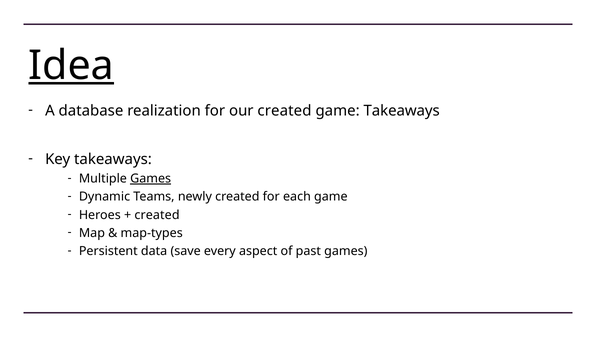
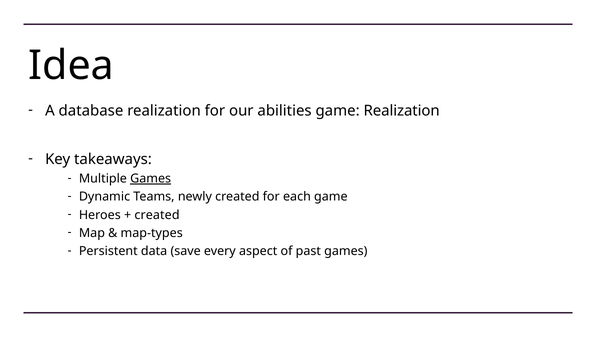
Idea underline: present -> none
our created: created -> abilities
game Takeaways: Takeaways -> Realization
